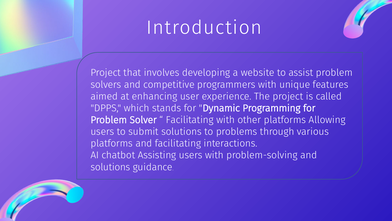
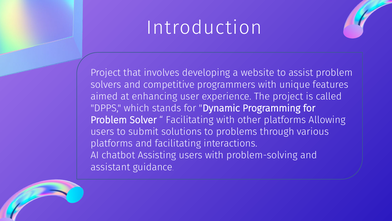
solutions at (110, 167): solutions -> assistant
